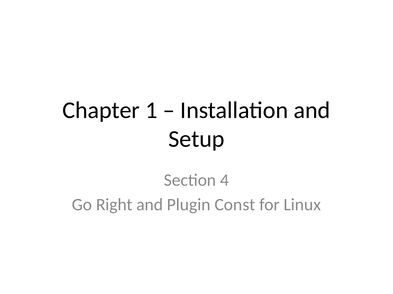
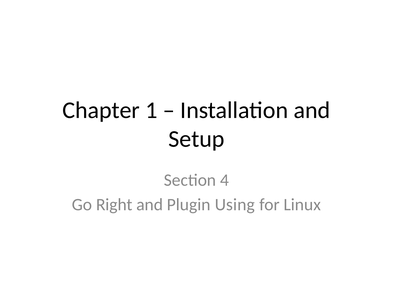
Const: Const -> Using
